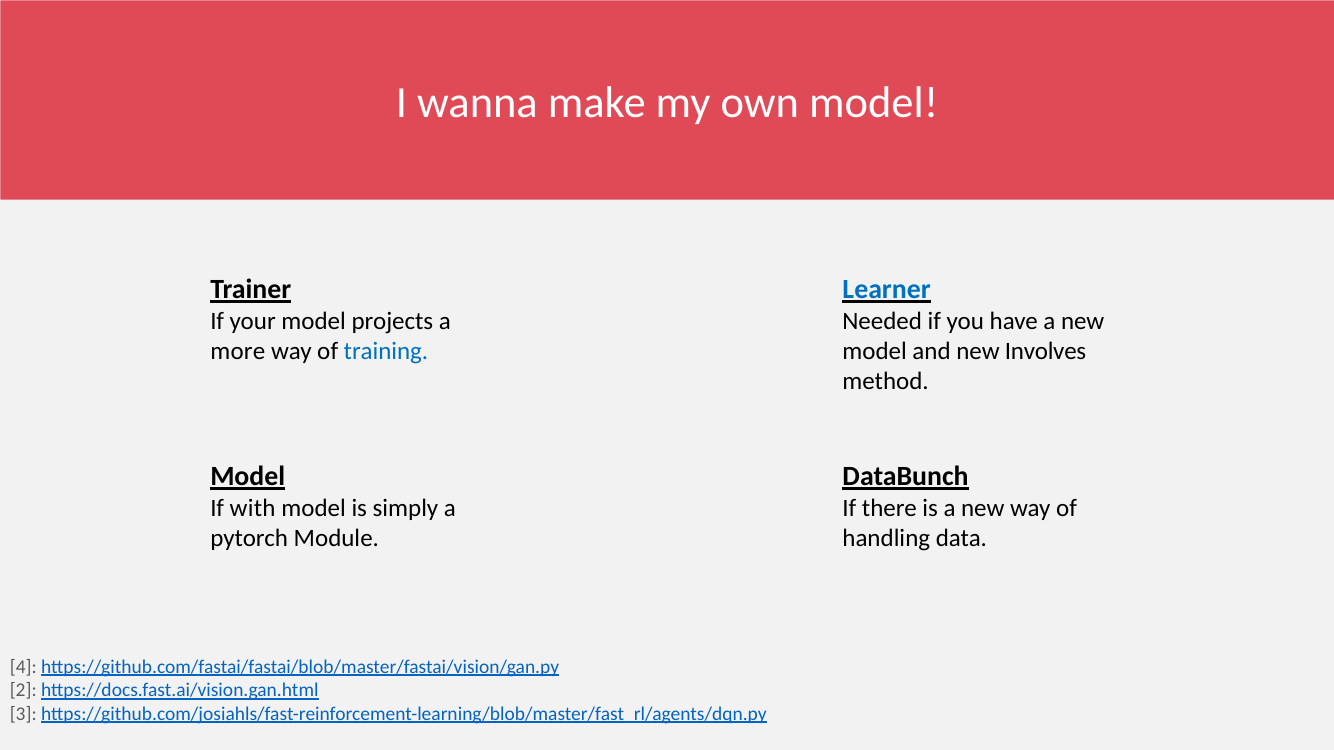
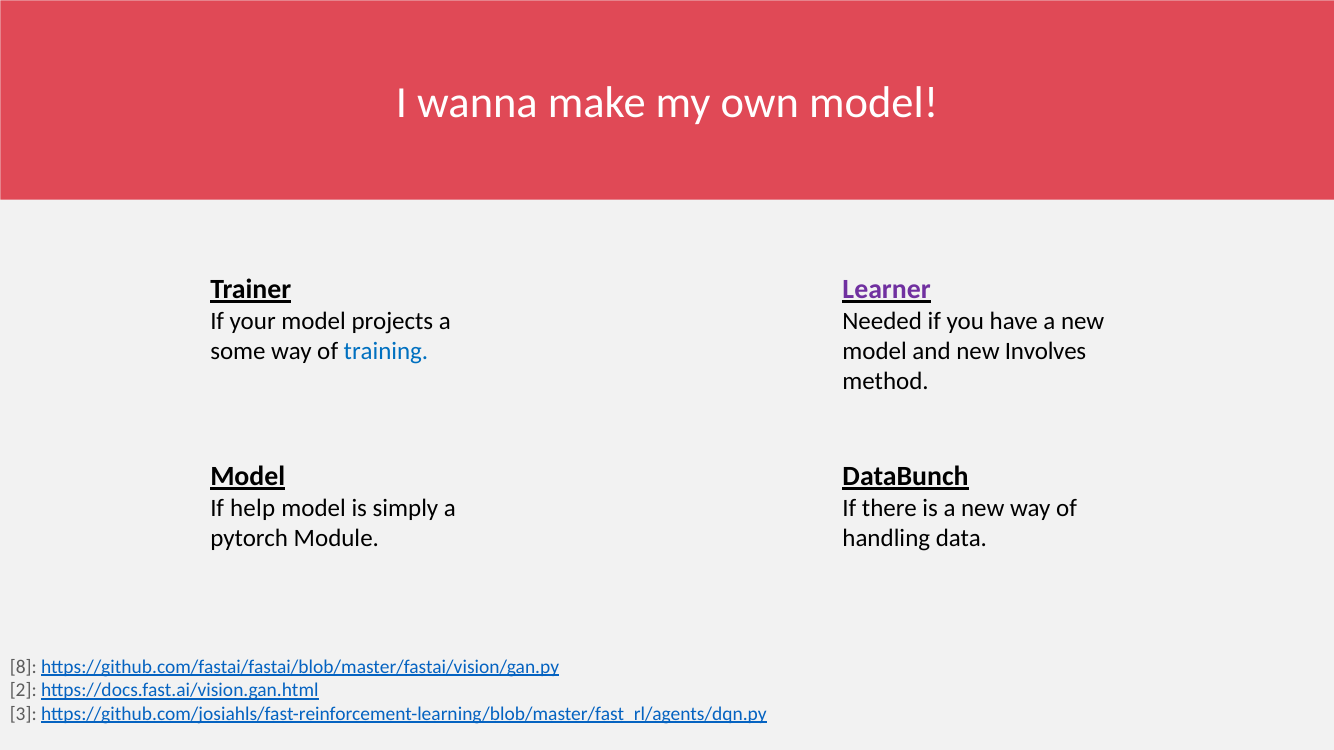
Learner colour: blue -> purple
more: more -> some
with: with -> help
4: 4 -> 8
